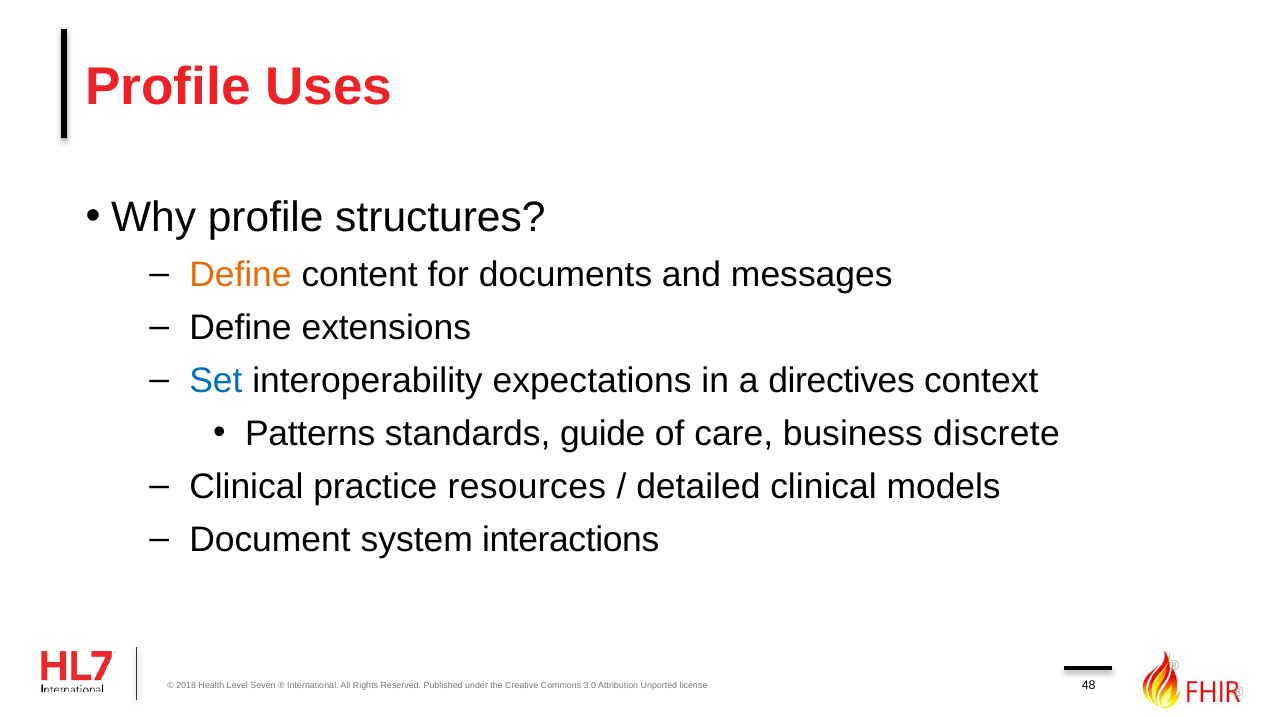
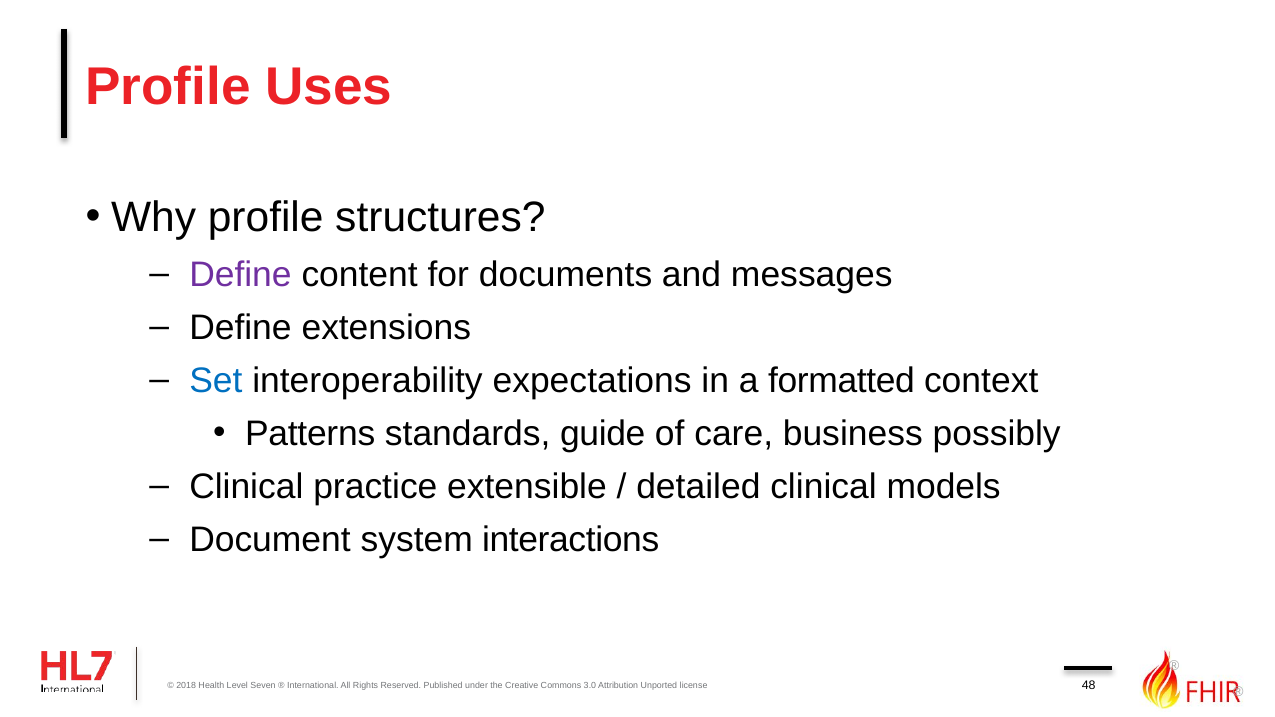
Define at (240, 275) colour: orange -> purple
directives: directives -> formatted
discrete: discrete -> possibly
resources: resources -> extensible
